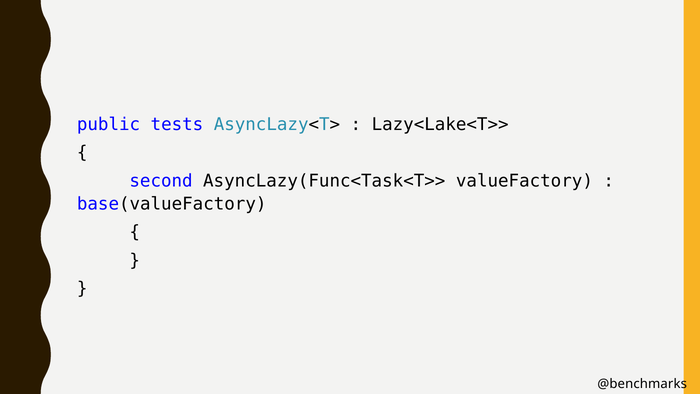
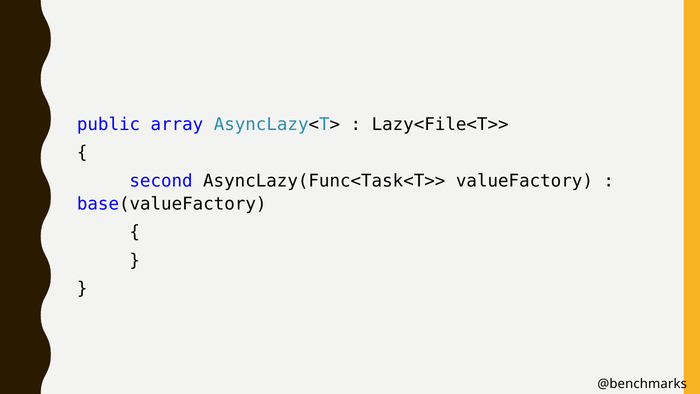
tests: tests -> array
Lazy<Lake<T>>: Lazy<Lake<T>> -> Lazy<File<T>>
